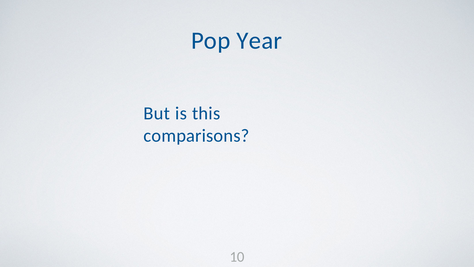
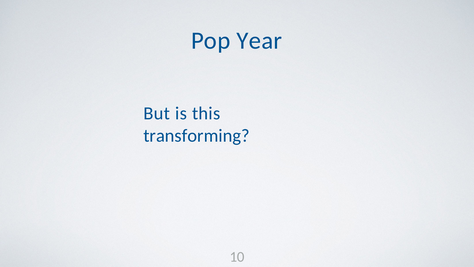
comparisons: comparisons -> transforming
